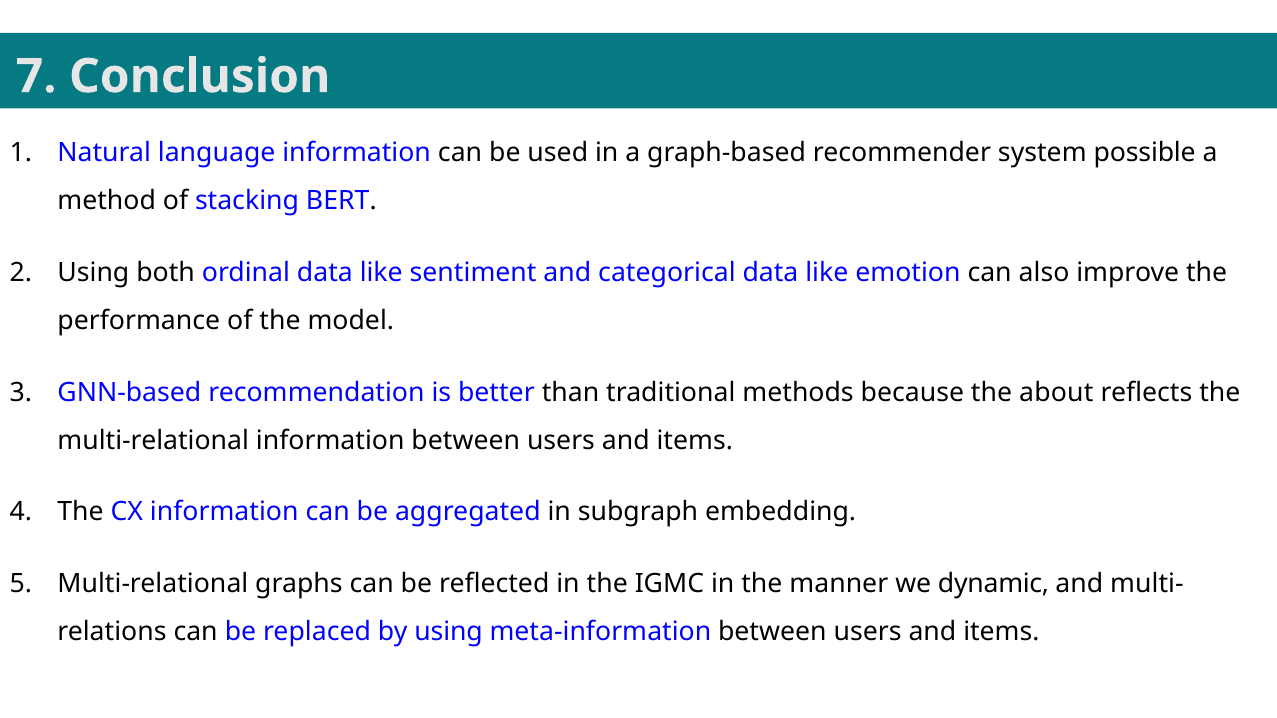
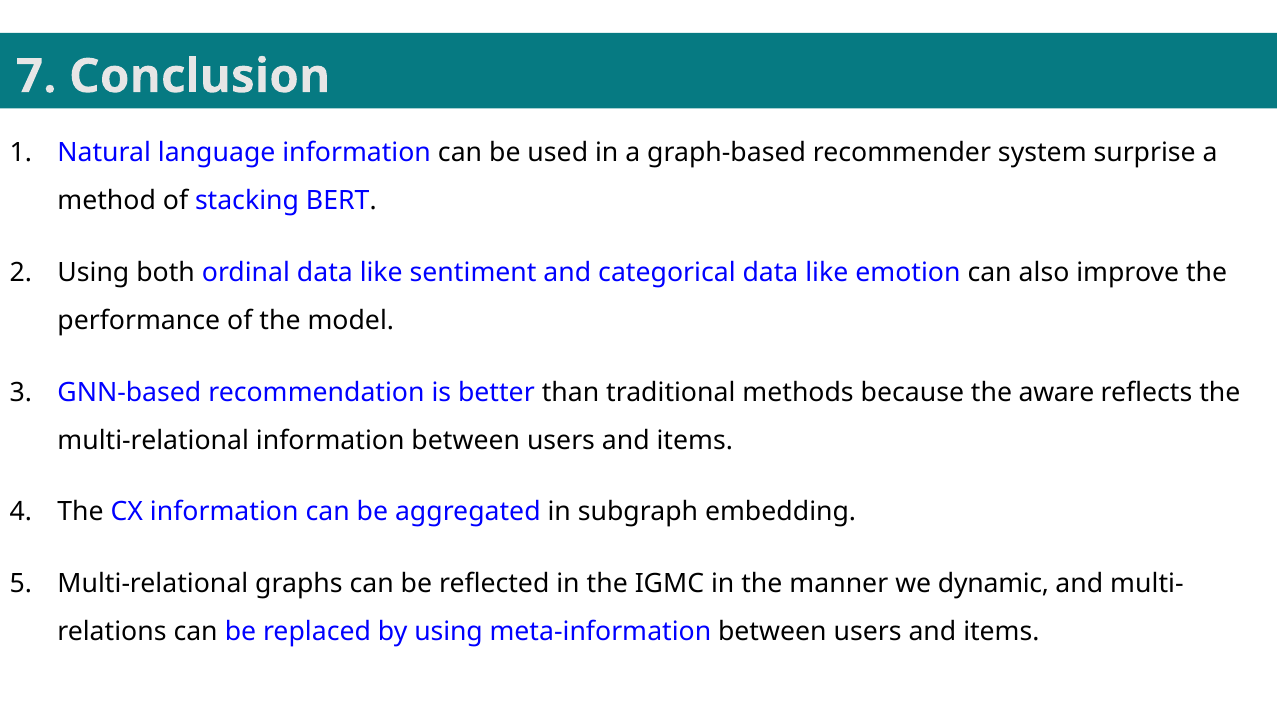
possible: possible -> surprise
about: about -> aware
